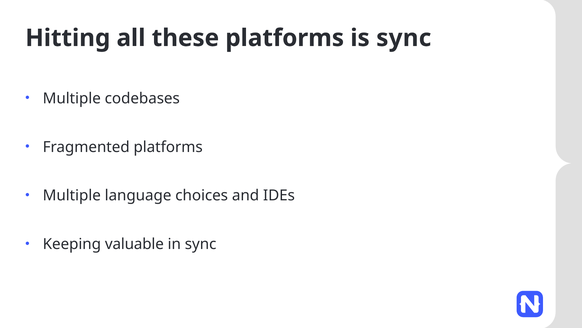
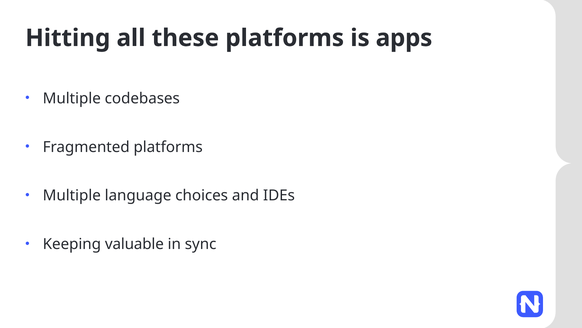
is sync: sync -> apps
